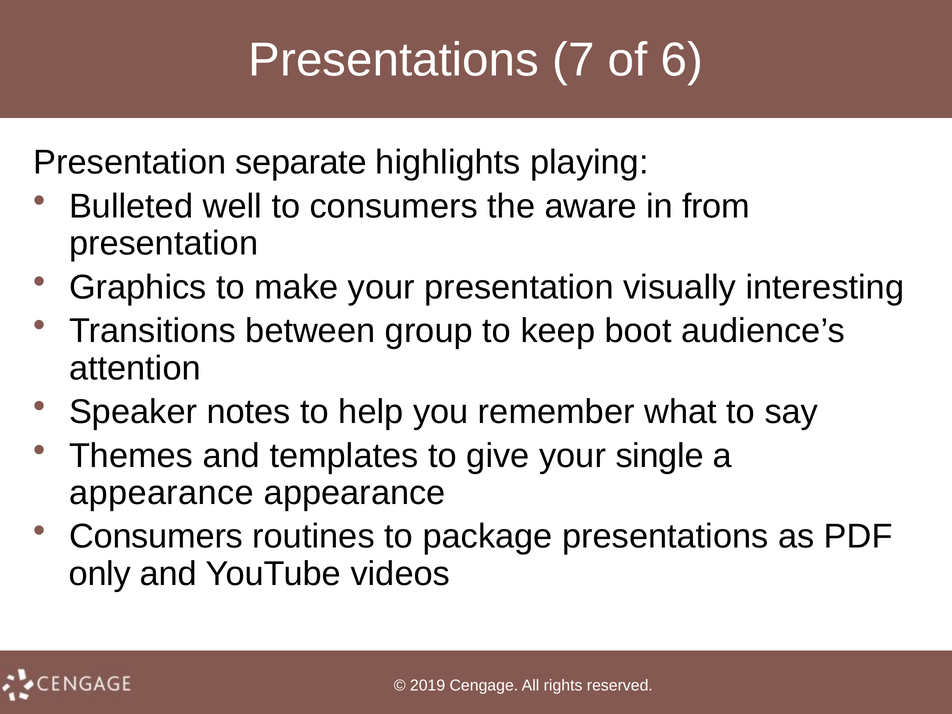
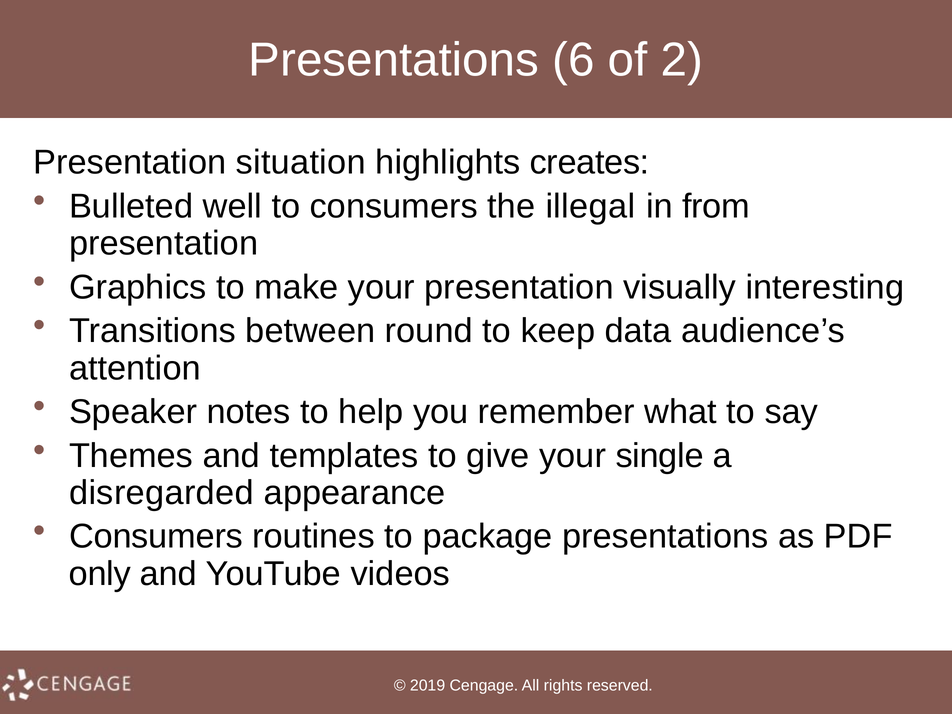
7: 7 -> 6
6: 6 -> 2
separate: separate -> situation
playing: playing -> creates
aware: aware -> illegal
group: group -> round
boot: boot -> data
appearance at (162, 493): appearance -> disregarded
